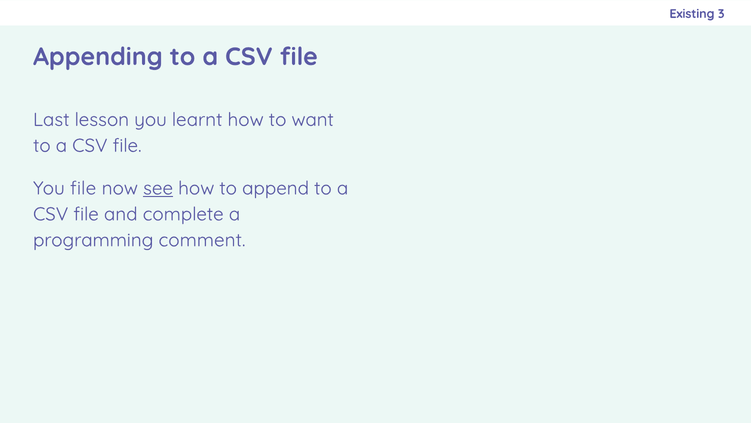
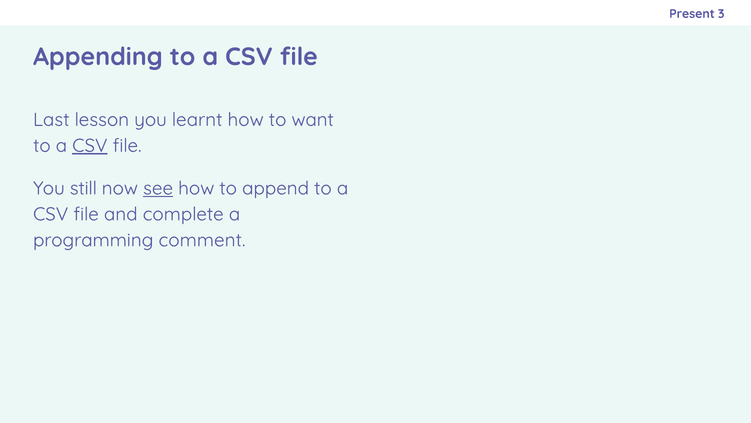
Existing: Existing -> Present
CSV at (90, 145) underline: none -> present
You file: file -> still
